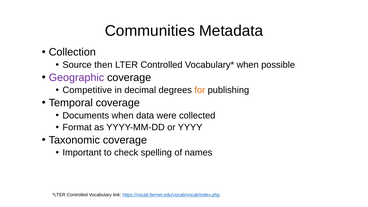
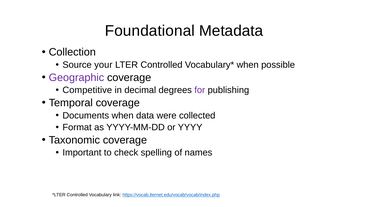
Communities: Communities -> Foundational
then: then -> your
for colour: orange -> purple
